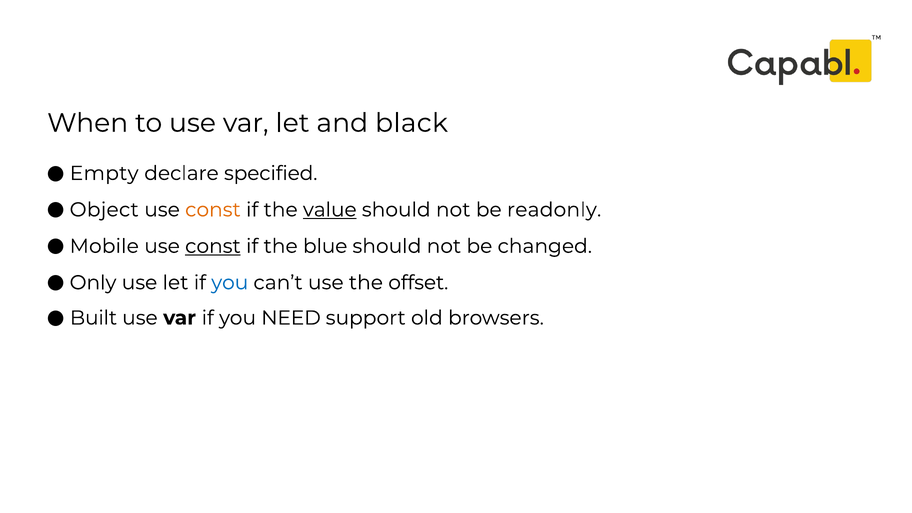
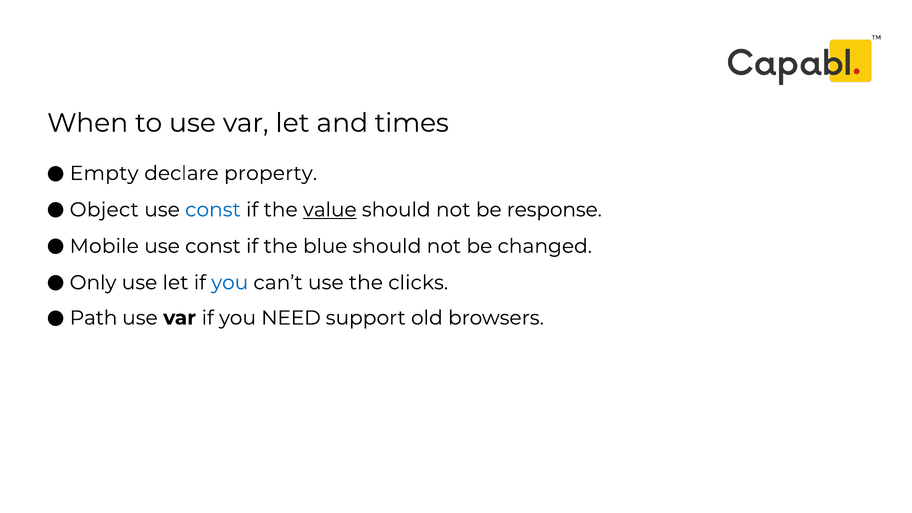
black: black -> times
specified: specified -> property
const at (213, 210) colour: orange -> blue
readonly: readonly -> response
const at (213, 246) underline: present -> none
offset: offset -> clicks
Built: Built -> Path
